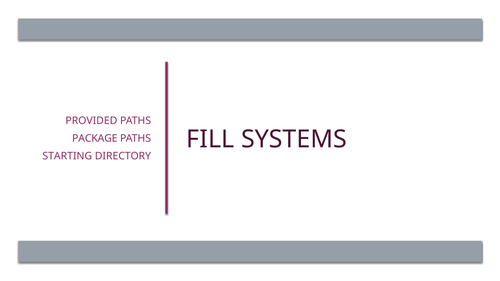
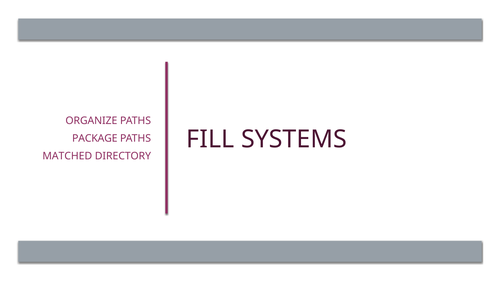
PROVIDED: PROVIDED -> ORGANIZE
STARTING: STARTING -> MATCHED
